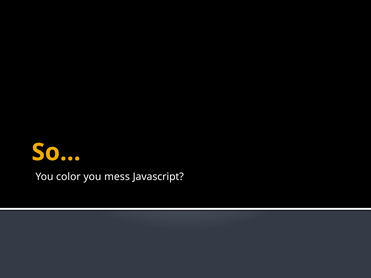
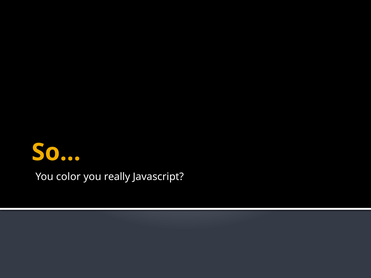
mess: mess -> really
